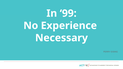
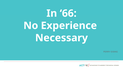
99: 99 -> 66
